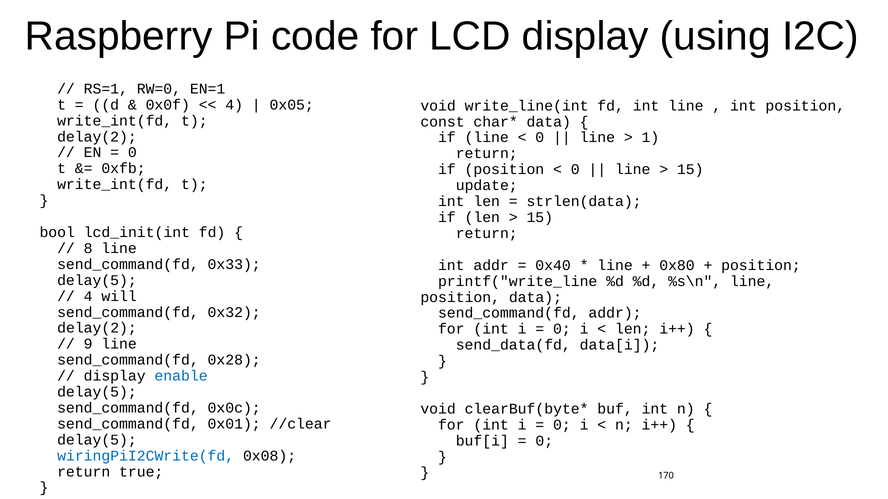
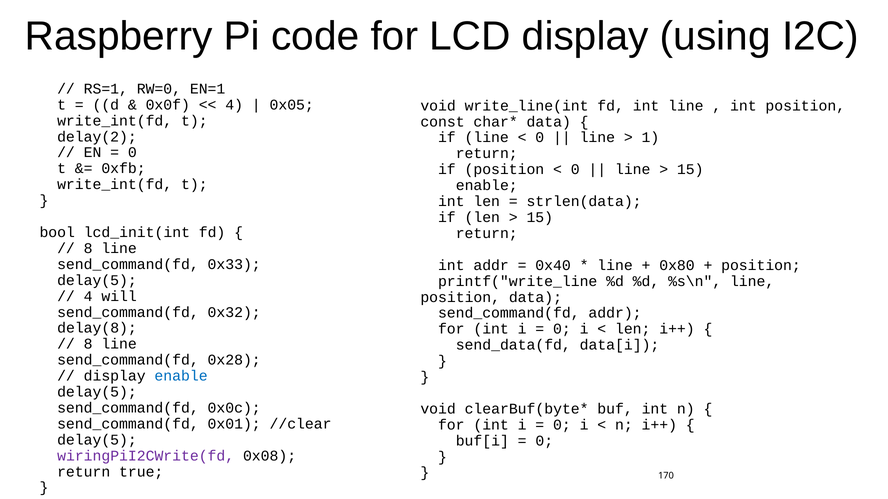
update at (487, 186): update -> enable
delay(2 at (97, 328): delay(2 -> delay(8
9 at (88, 344): 9 -> 8
wiringPiI2CWrite(fd colour: blue -> purple
